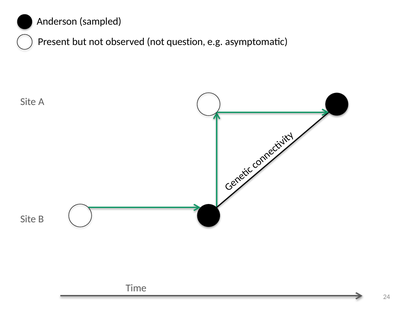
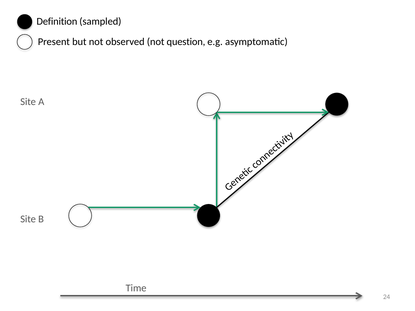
Anderson: Anderson -> Definition
